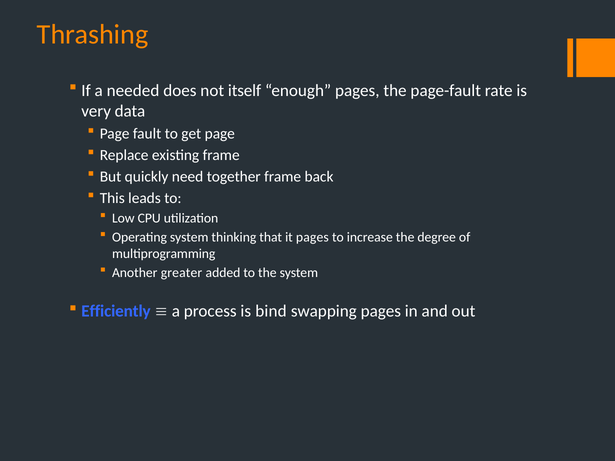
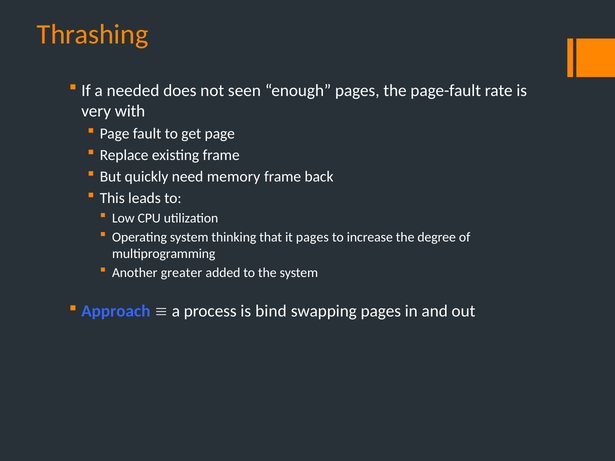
itself: itself -> seen
data: data -> with
together: together -> memory
Efficiently: Efficiently -> Approach
